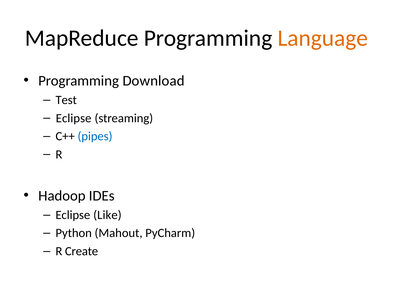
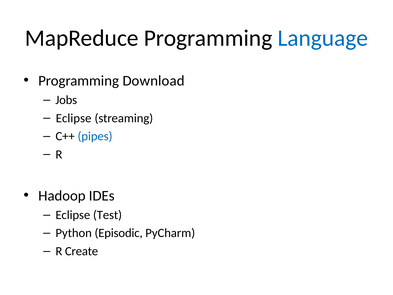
Language colour: orange -> blue
Test: Test -> Jobs
Like: Like -> Test
Mahout: Mahout -> Episodic
